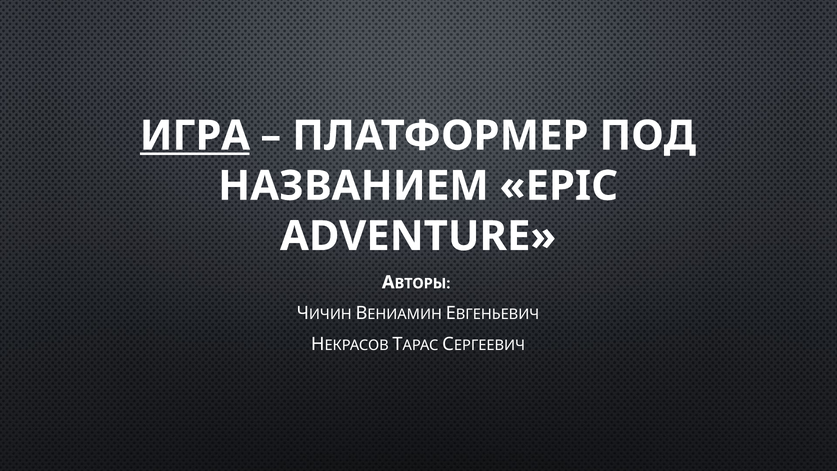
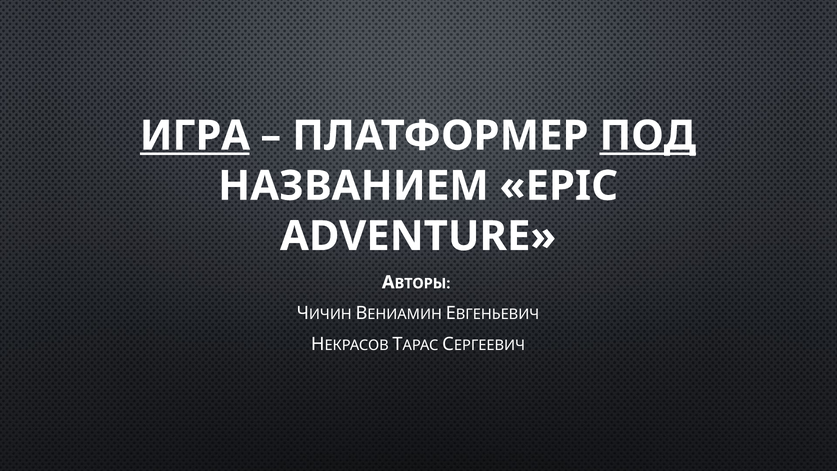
ПОД underline: none -> present
